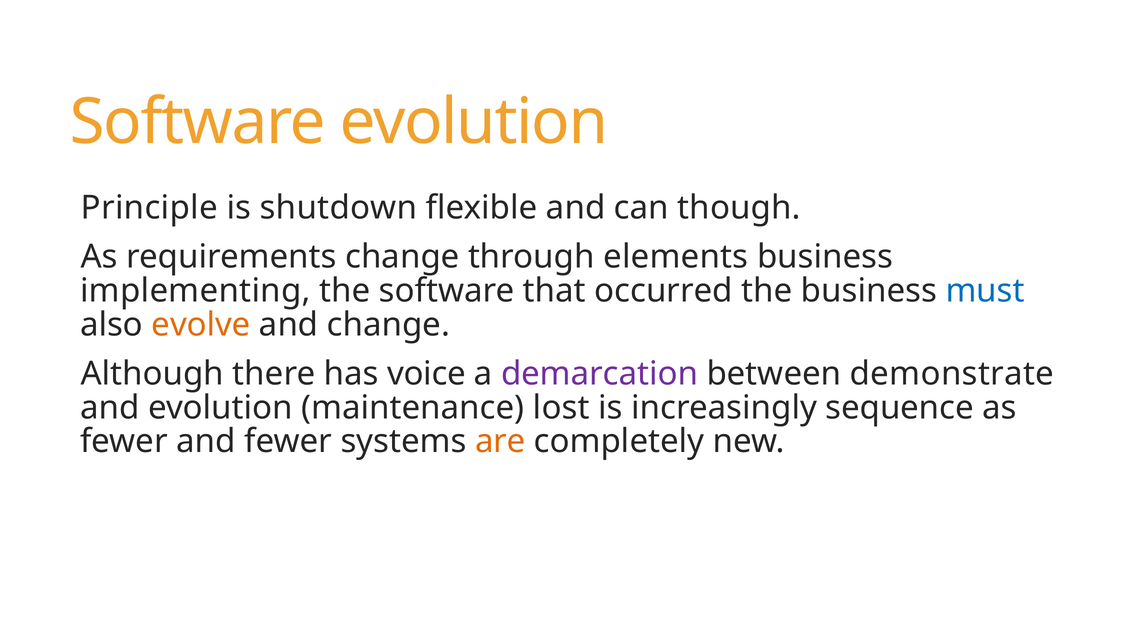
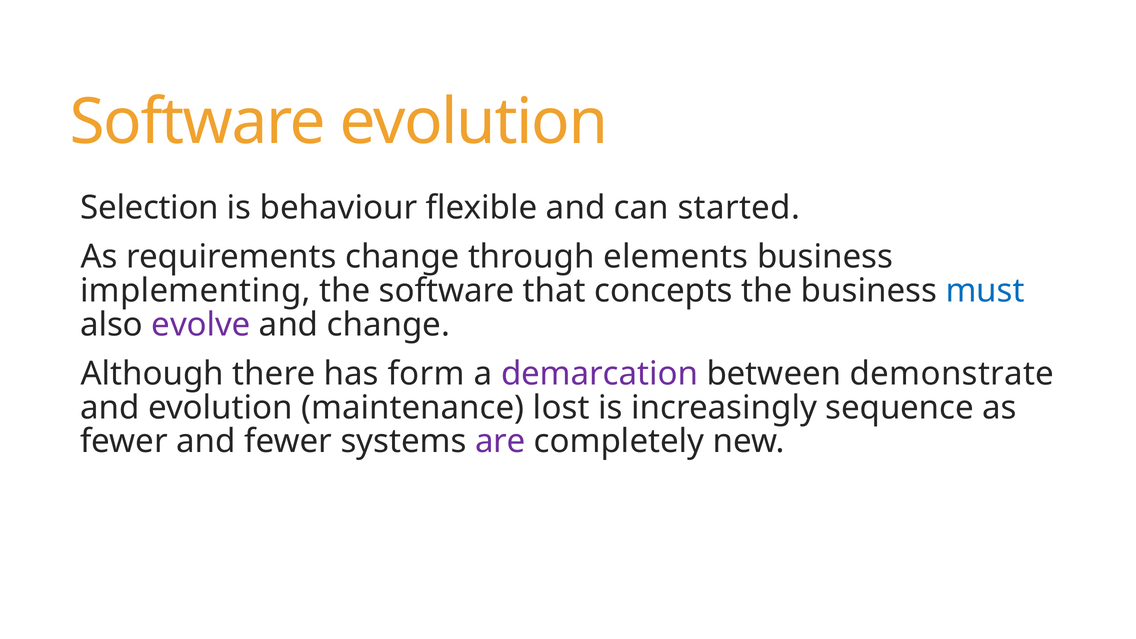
Principle: Principle -> Selection
shutdown: shutdown -> behaviour
though: though -> started
occurred: occurred -> concepts
evolve colour: orange -> purple
voice: voice -> form
are colour: orange -> purple
